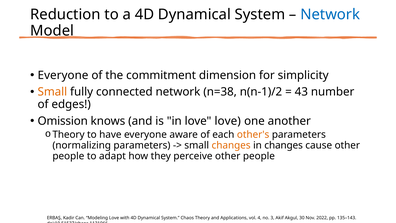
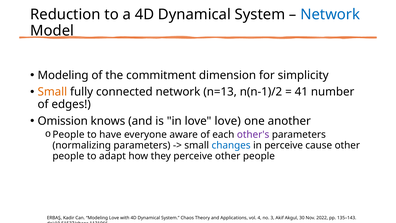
Everyone at (63, 75): Everyone -> Modeling
n=38: n=38 -> n=13
43: 43 -> 41
Theory at (69, 135): Theory -> People
other's colour: orange -> purple
changes at (231, 145) colour: orange -> blue
in changes: changes -> perceive
